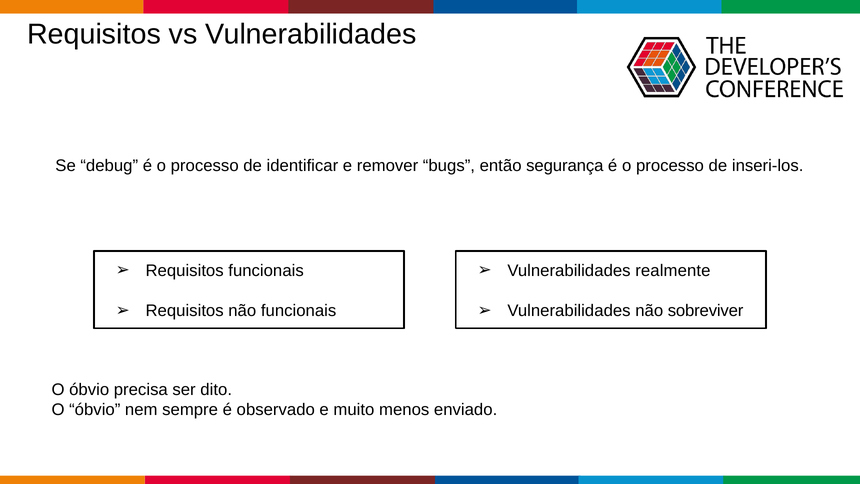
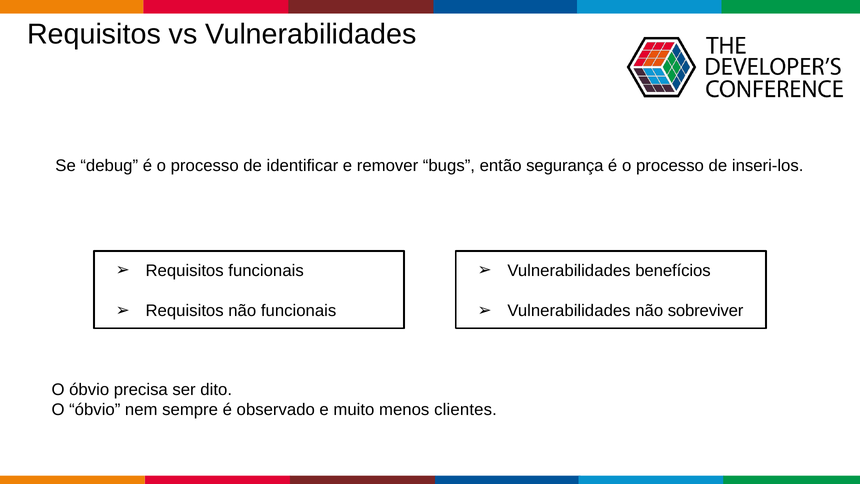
realmente: realmente -> benefícios
enviado: enviado -> clientes
